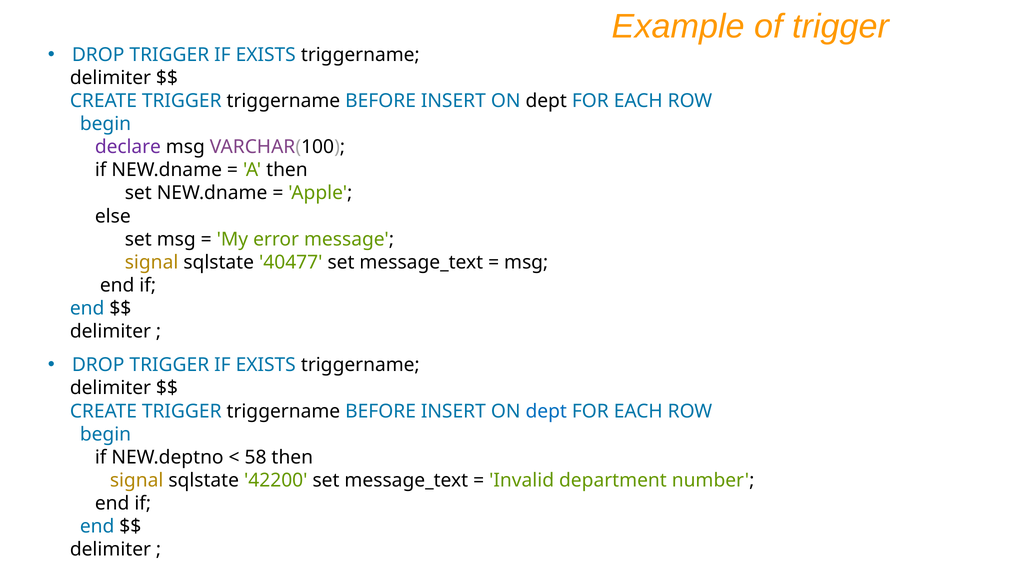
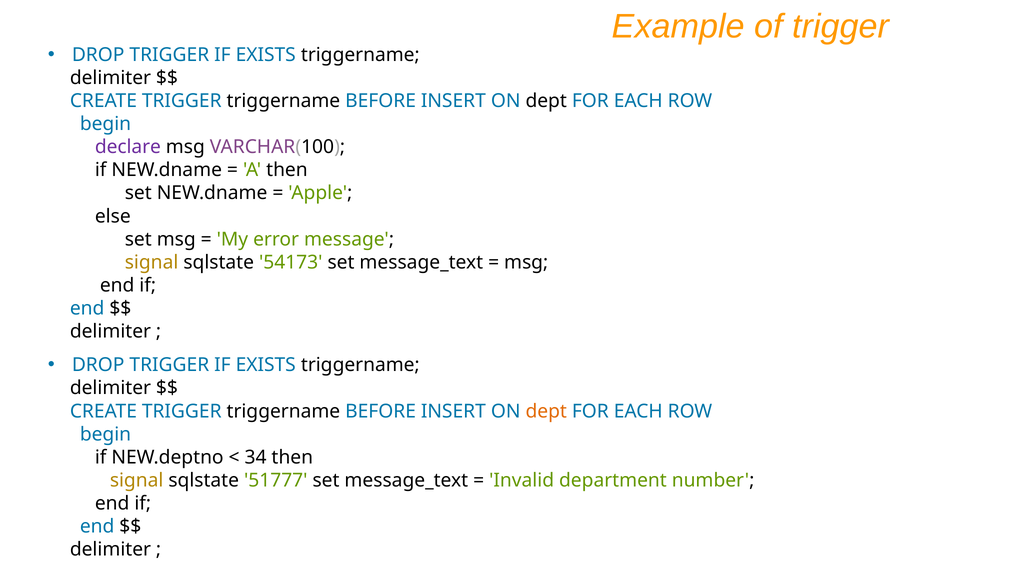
40477: 40477 -> 54173
dept at (546, 412) colour: blue -> orange
58: 58 -> 34
42200: 42200 -> 51777
